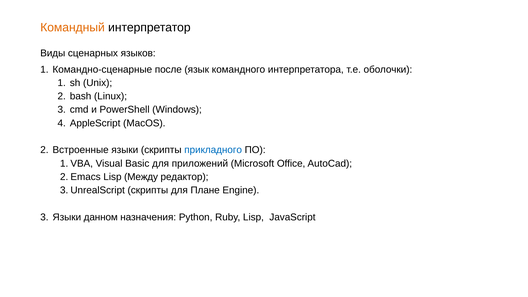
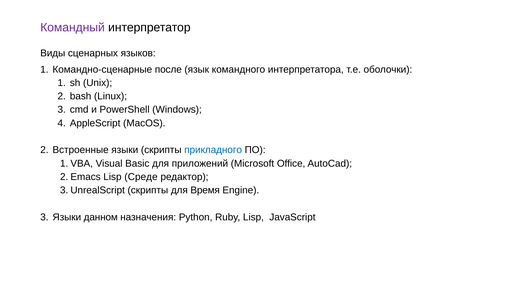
Командный colour: orange -> purple
Между: Между -> Среде
Плане: Плане -> Время
